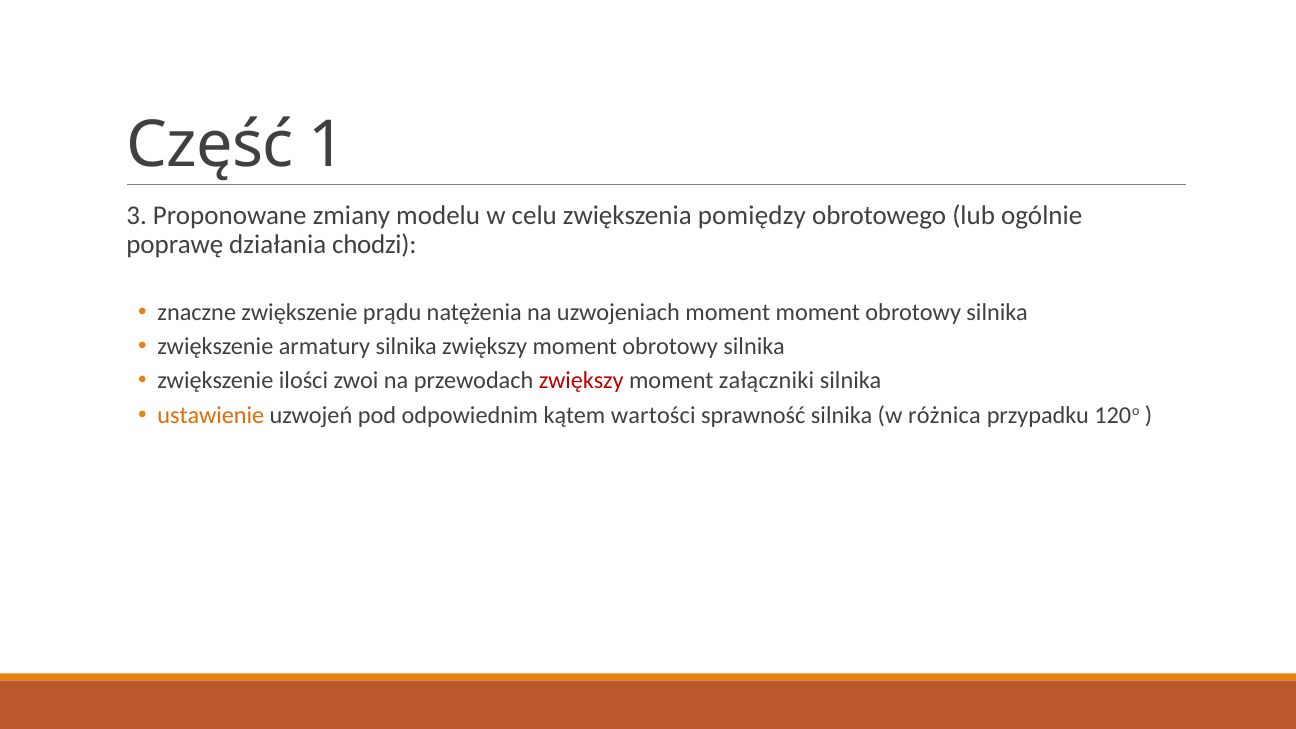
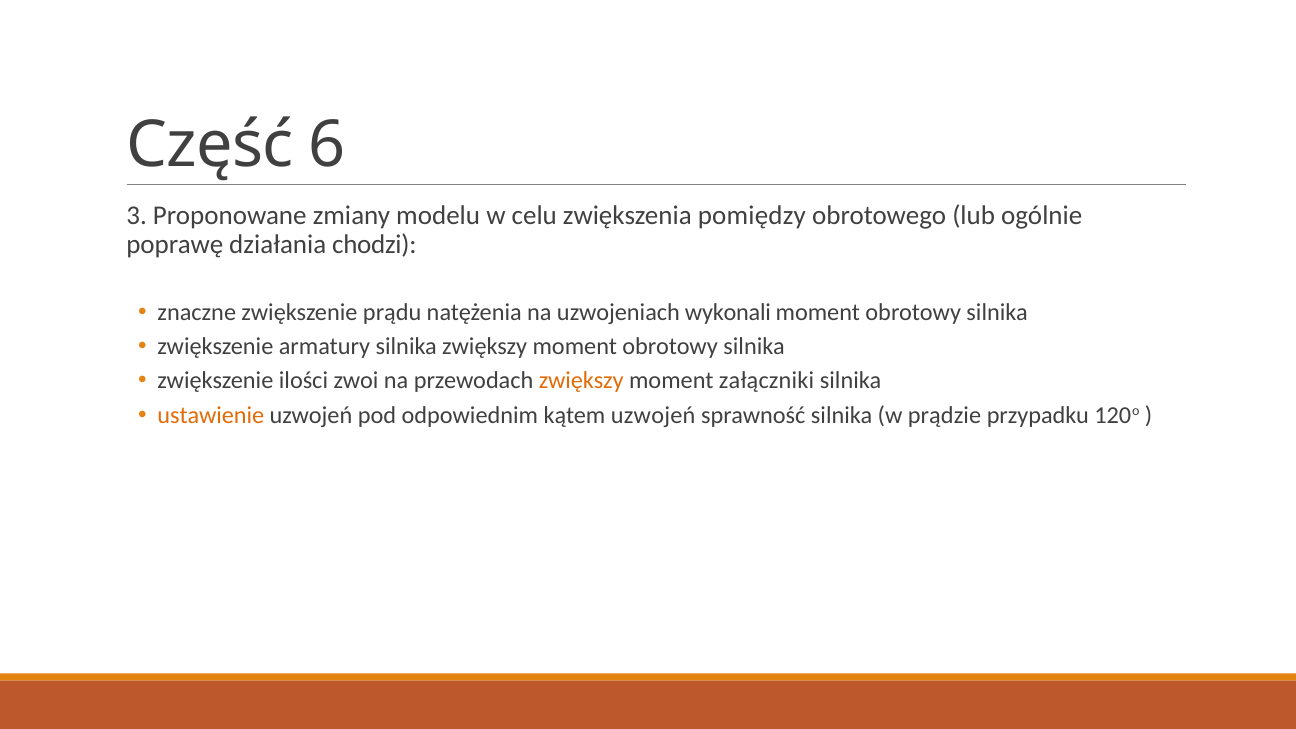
1: 1 -> 6
uzwojeniach moment: moment -> wykonali
zwiększy at (581, 381) colour: red -> orange
kątem wartości: wartości -> uzwojeń
różnica: różnica -> prądzie
